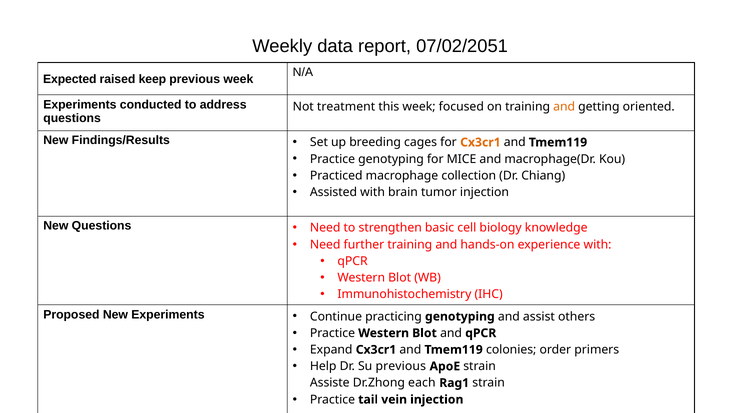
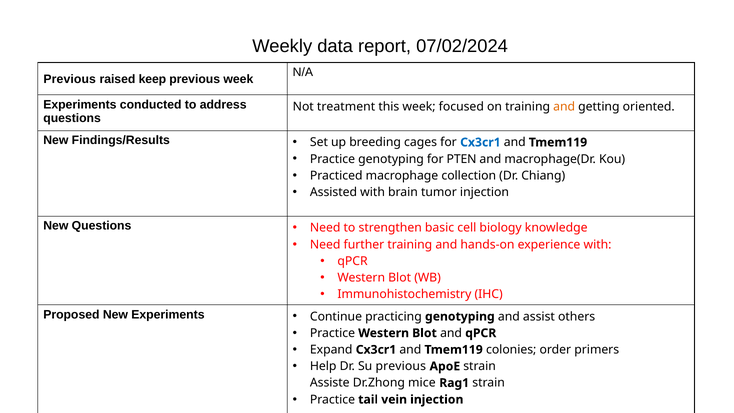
07/02/2051: 07/02/2051 -> 07/02/2024
Expected at (70, 79): Expected -> Previous
Cx3cr1 at (480, 142) colour: orange -> blue
MICE: MICE -> PTEN
each: each -> mice
